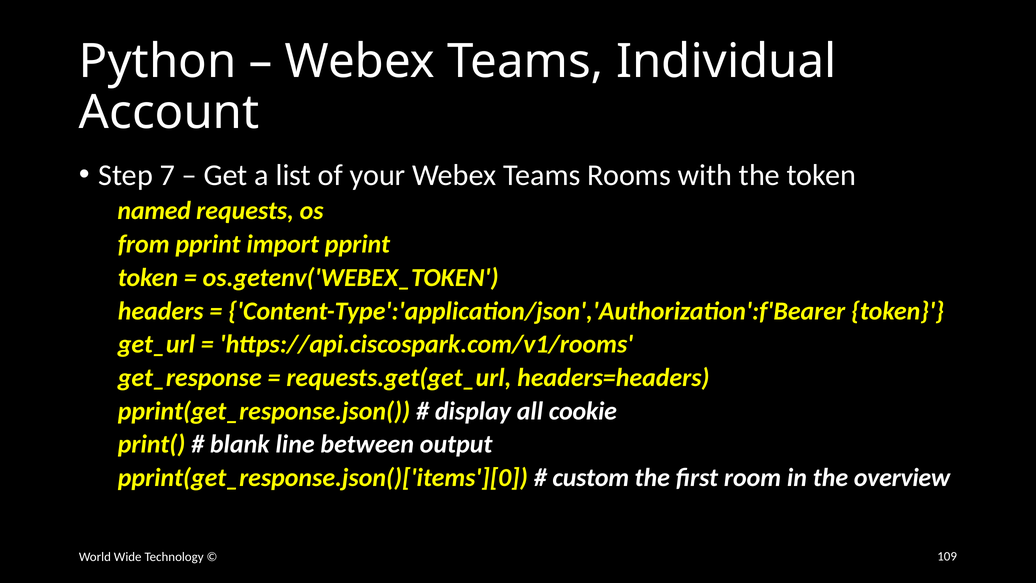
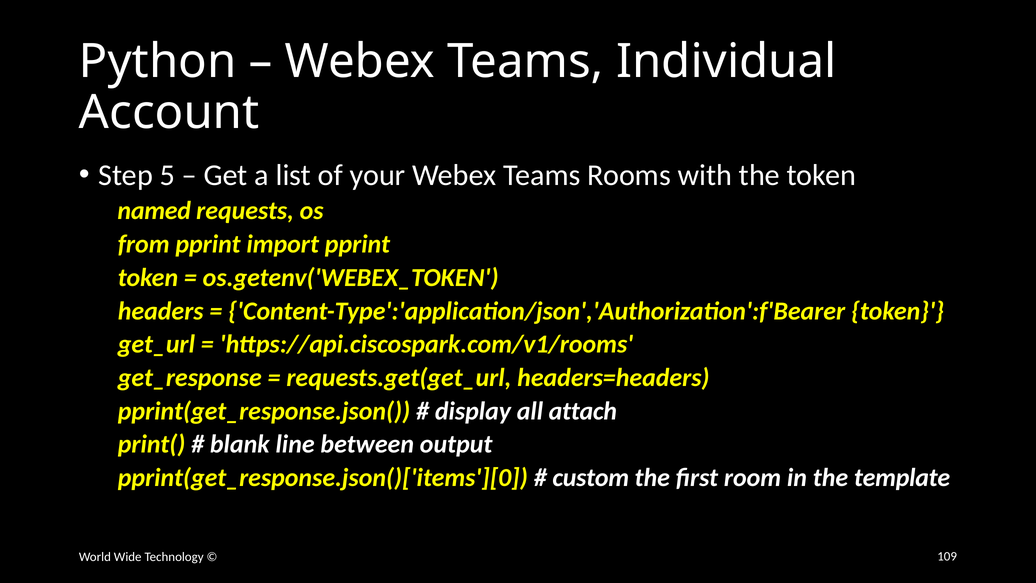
7: 7 -> 5
cookie: cookie -> attach
overview: overview -> template
